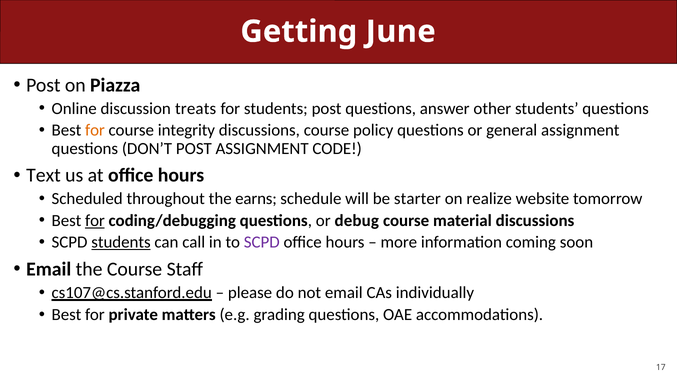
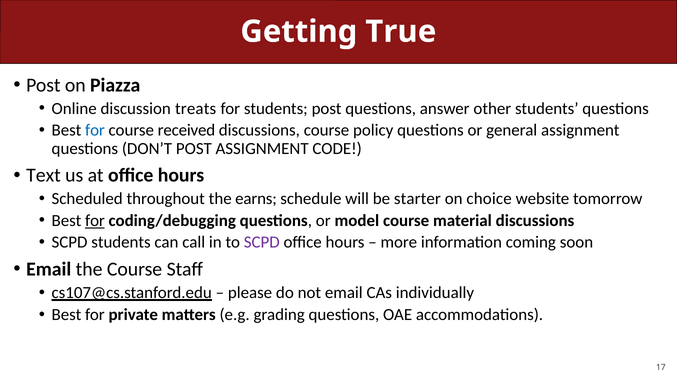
June: June -> True
for at (95, 130) colour: orange -> blue
integrity: integrity -> received
realize: realize -> choice
debug: debug -> model
students at (121, 242) underline: present -> none
